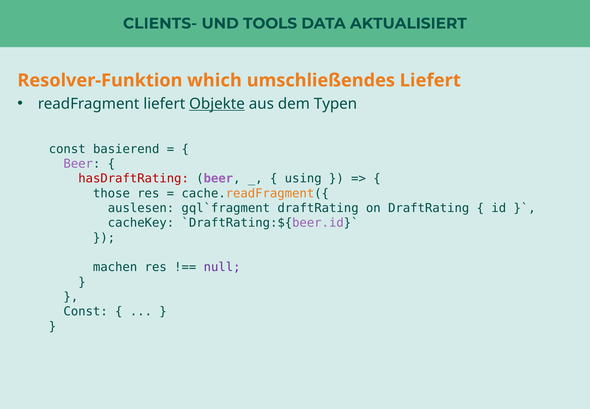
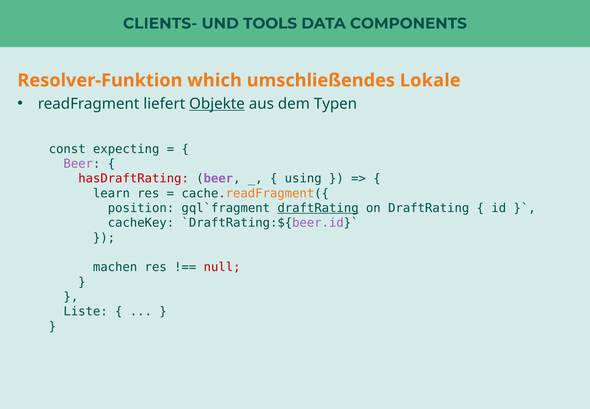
AKTUALISIERT: AKTUALISIERT -> COMPONENTS
umschließendes Liefert: Liefert -> Lokale
basierend: basierend -> expecting
those: those -> learn
auslesen: auslesen -> position
draftRating at (318, 208) underline: none -> present
null colour: purple -> red
Const at (86, 311): Const -> Liste
